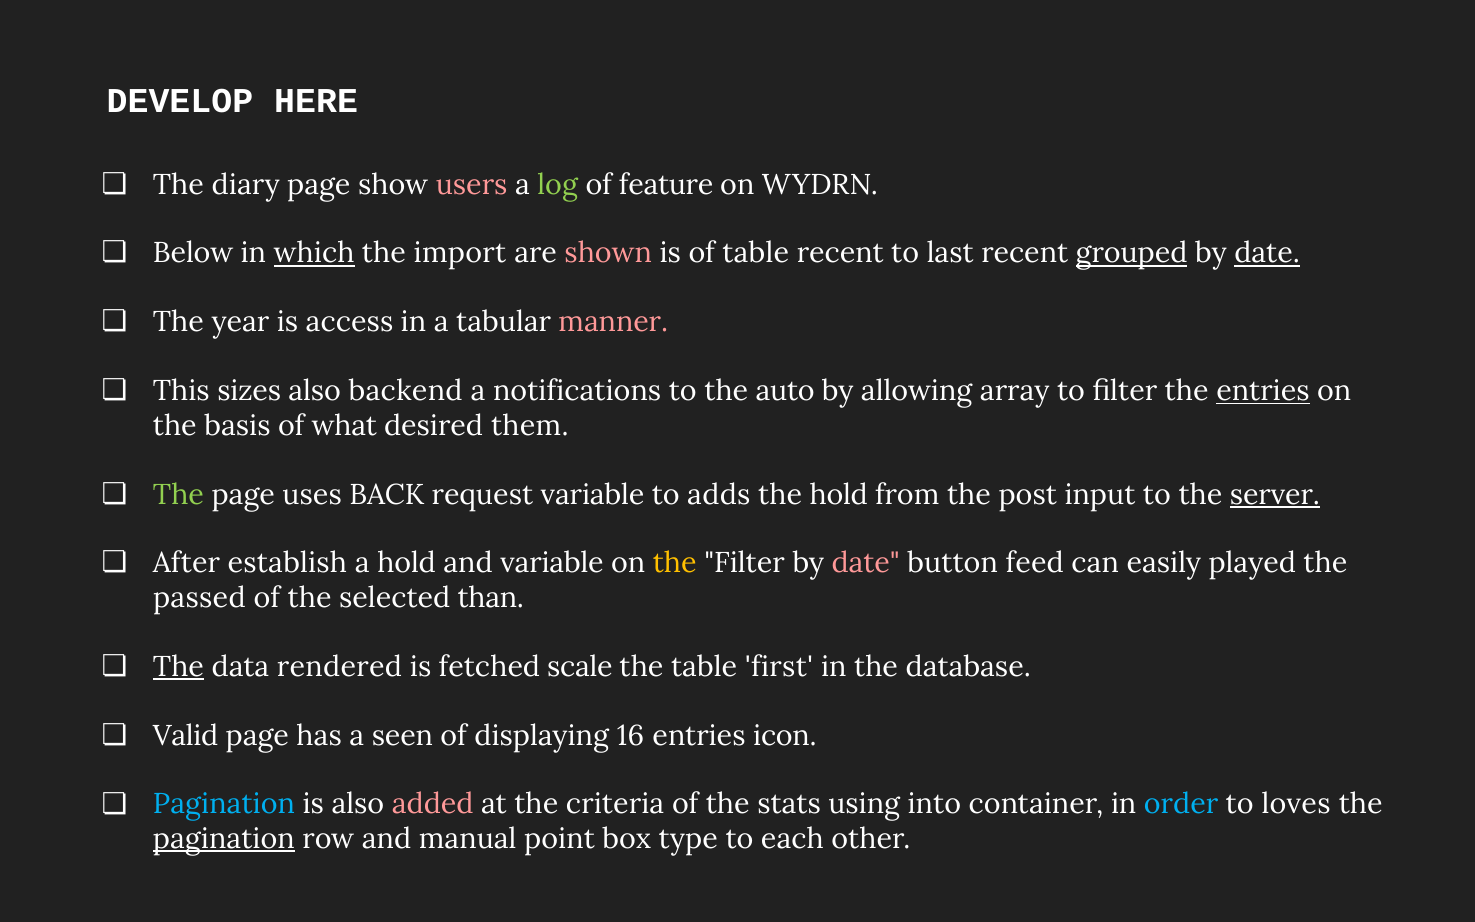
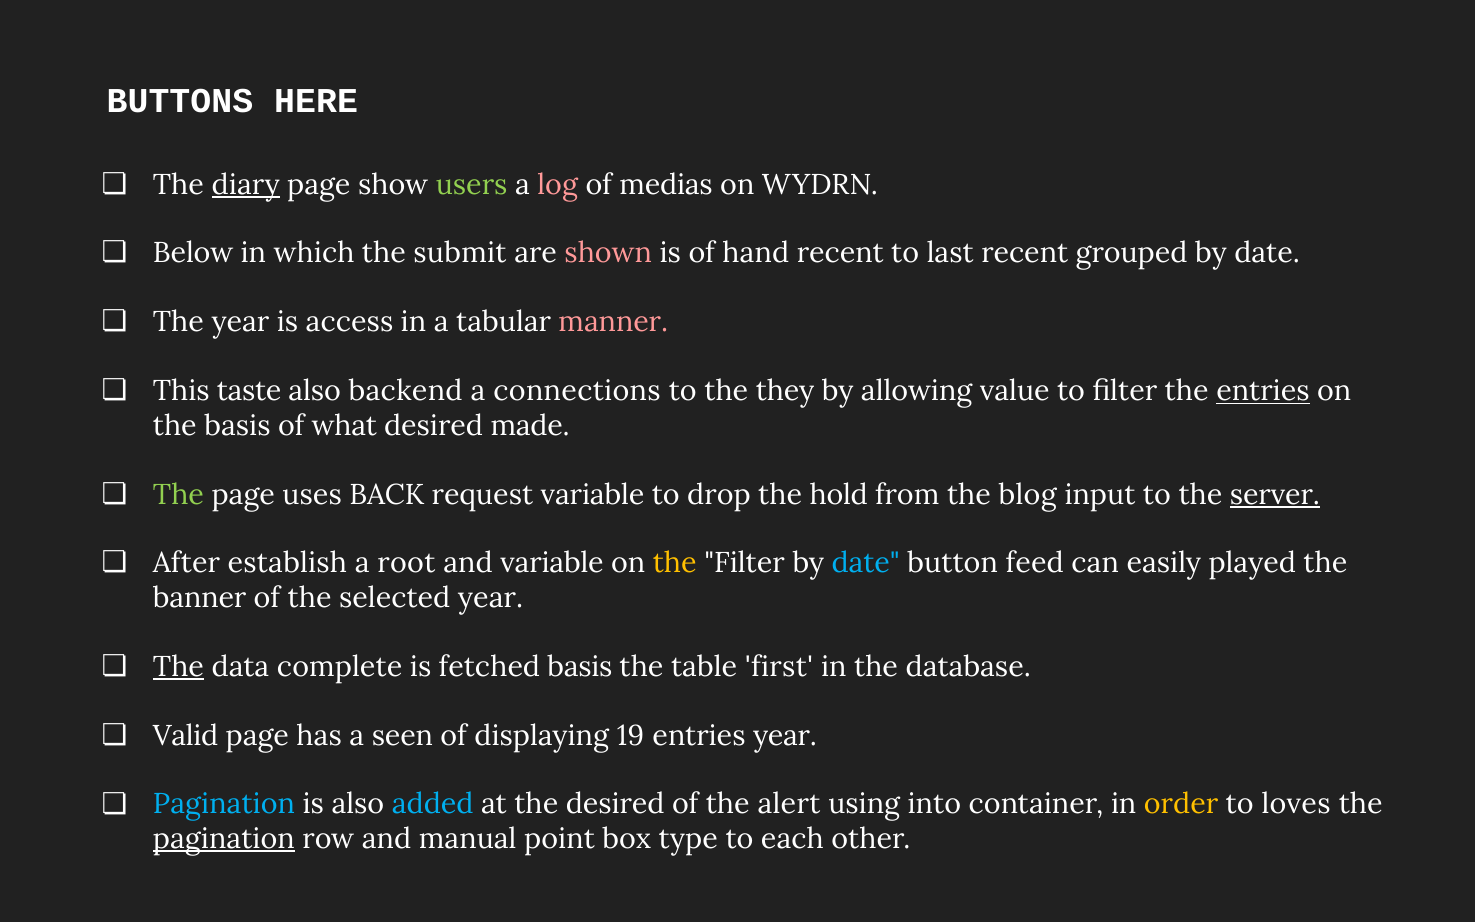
DEVELOP: DEVELOP -> BUTTONS
diary underline: none -> present
users colour: pink -> light green
log colour: light green -> pink
feature: feature -> medias
which underline: present -> none
import: import -> submit
of table: table -> hand
grouped underline: present -> none
date at (1267, 253) underline: present -> none
sizes: sizes -> taste
notifications: notifications -> connections
auto: auto -> they
array: array -> value
them: them -> made
adds: adds -> drop
post: post -> blog
a hold: hold -> root
date at (866, 563) colour: pink -> light blue
passed: passed -> banner
selected than: than -> year
rendered: rendered -> complete
fetched scale: scale -> basis
16: 16 -> 19
entries icon: icon -> year
added colour: pink -> light blue
the criteria: criteria -> desired
stats: stats -> alert
order colour: light blue -> yellow
